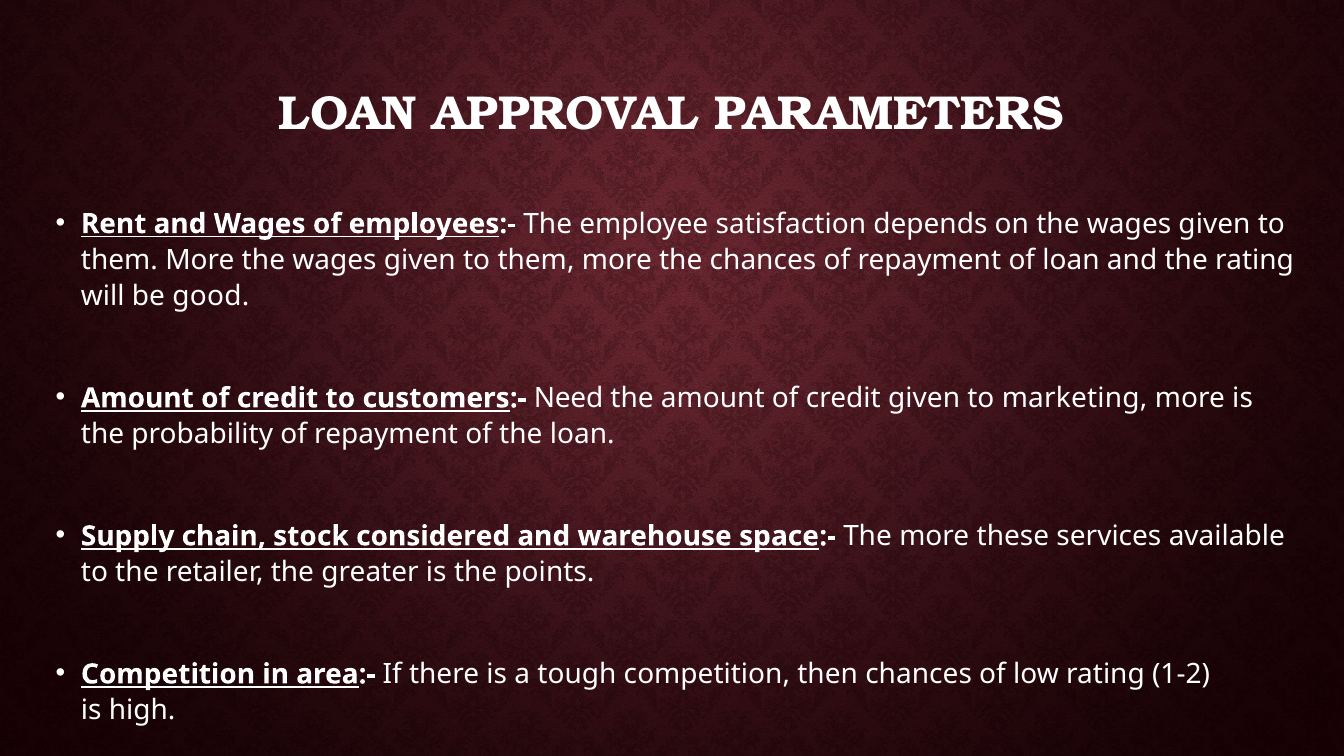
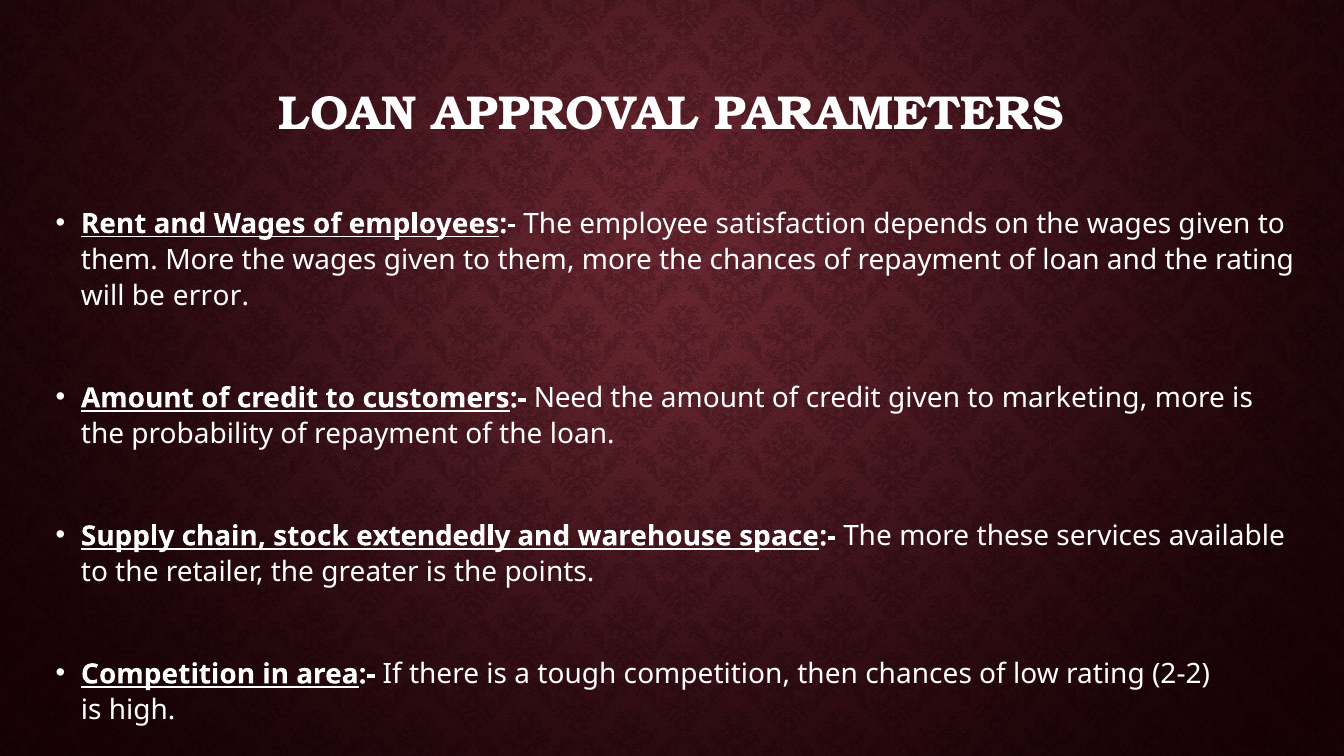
good: good -> error
considered: considered -> extendedly
1-2: 1-2 -> 2-2
